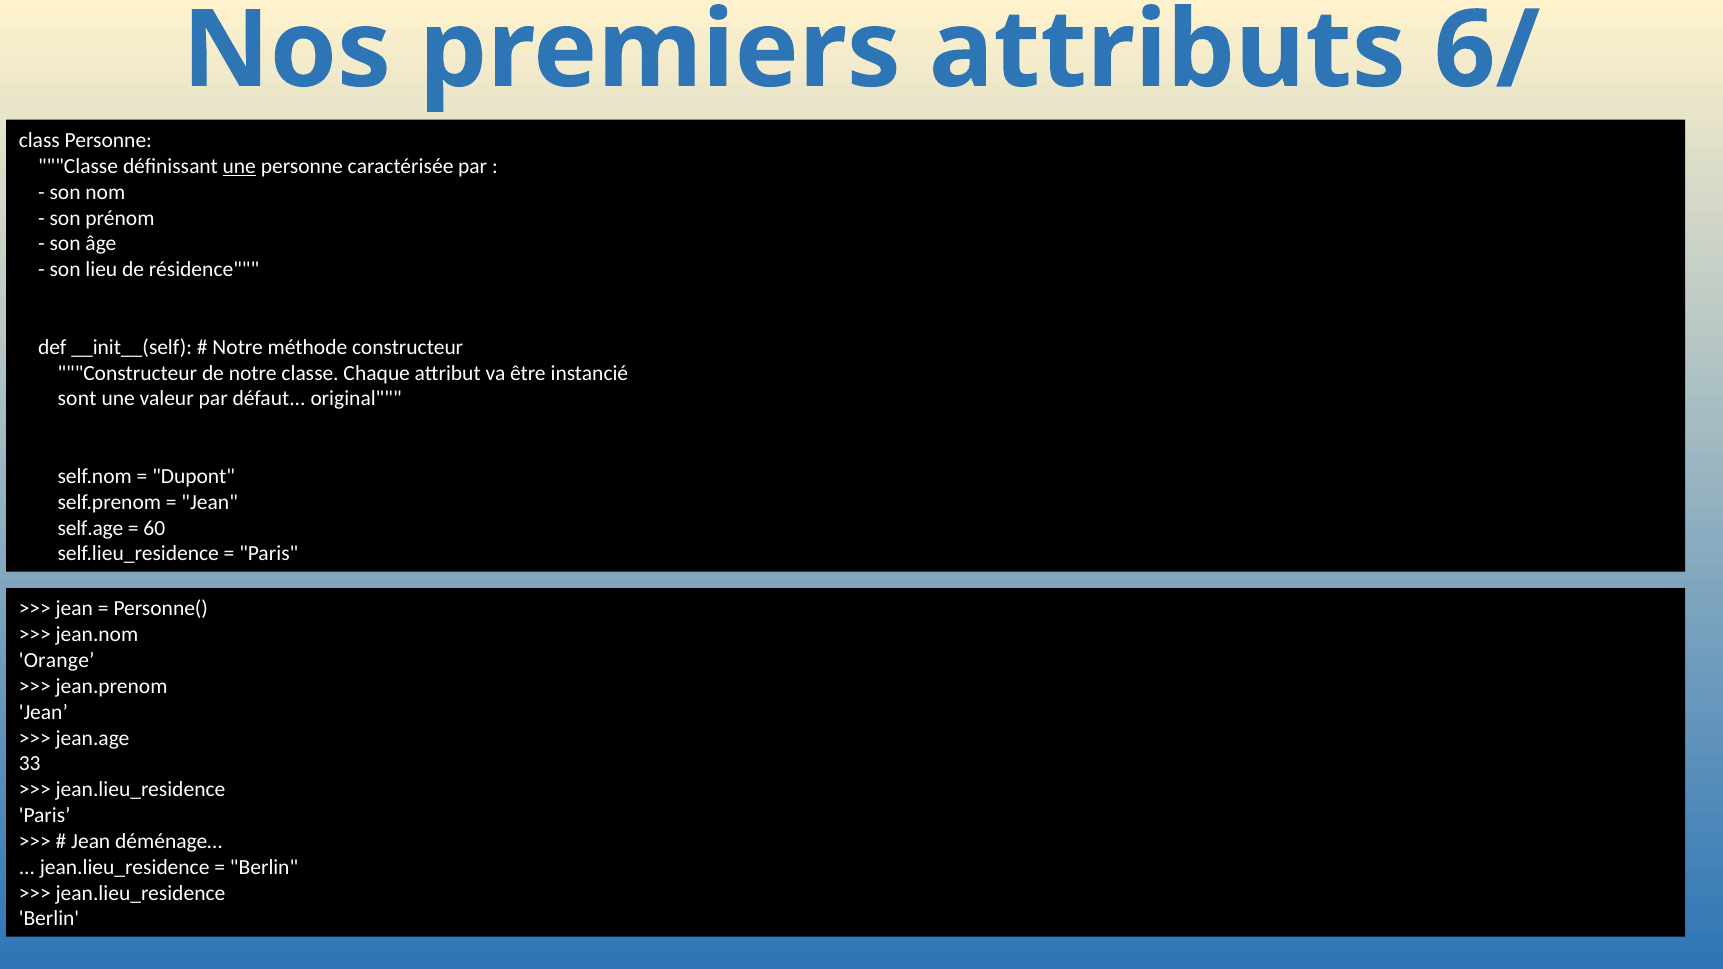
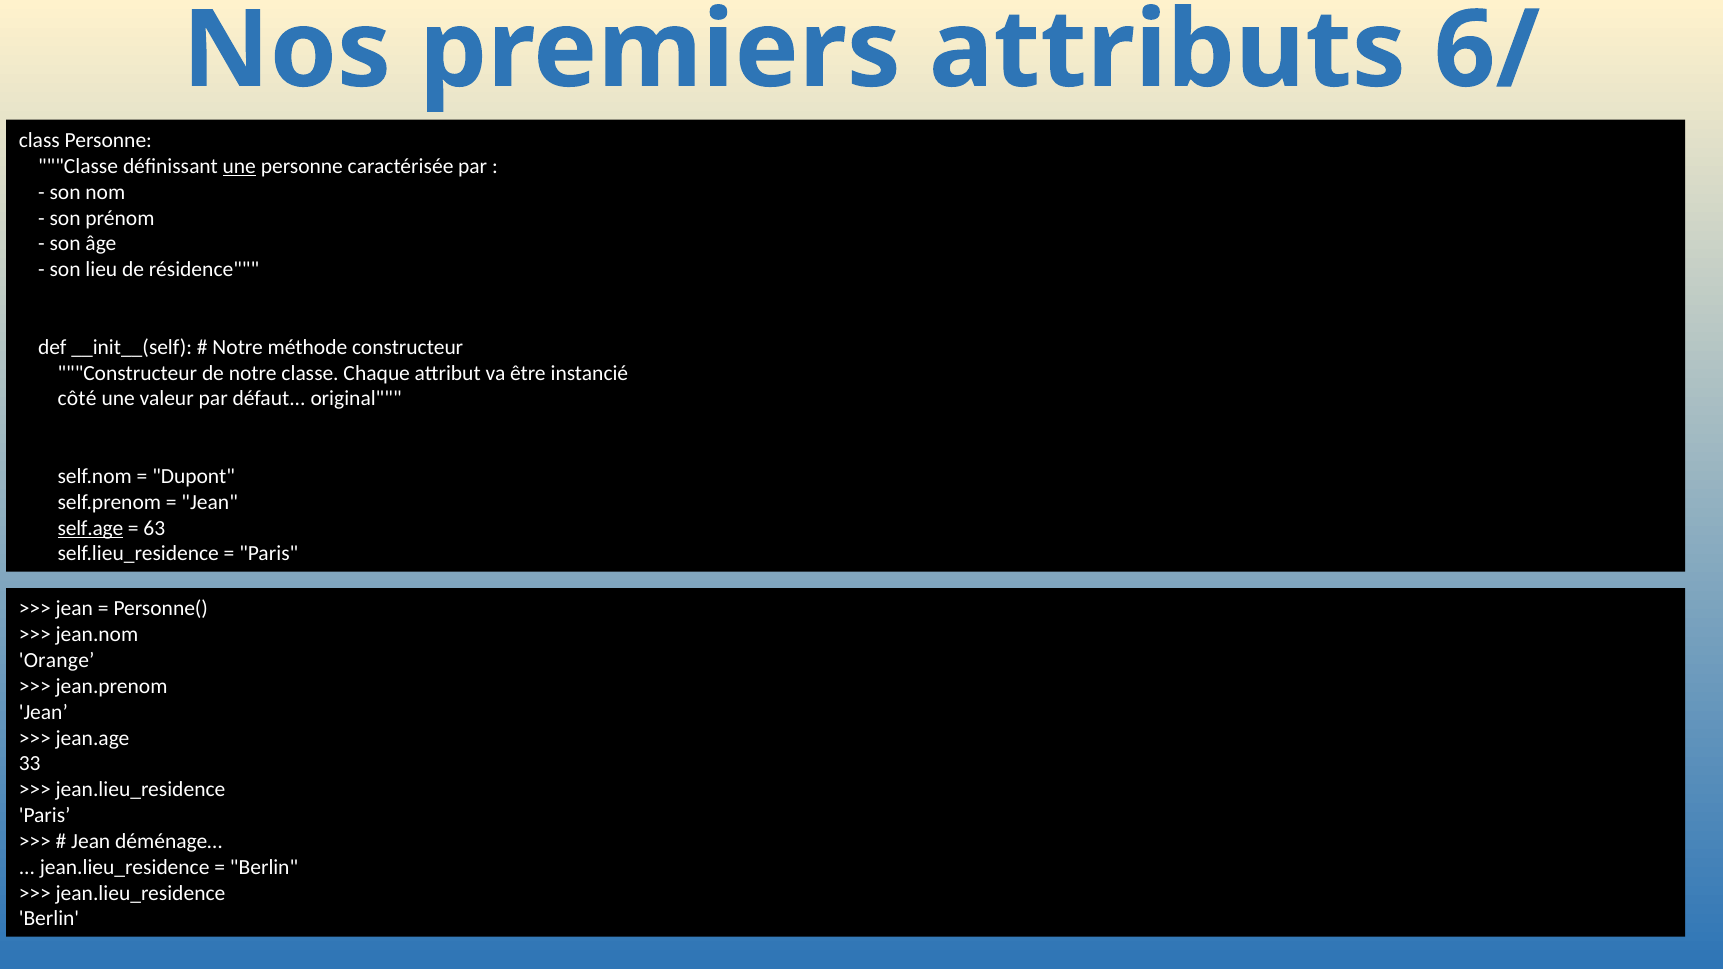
sont: sont -> côté
self.age underline: none -> present
60: 60 -> 63
